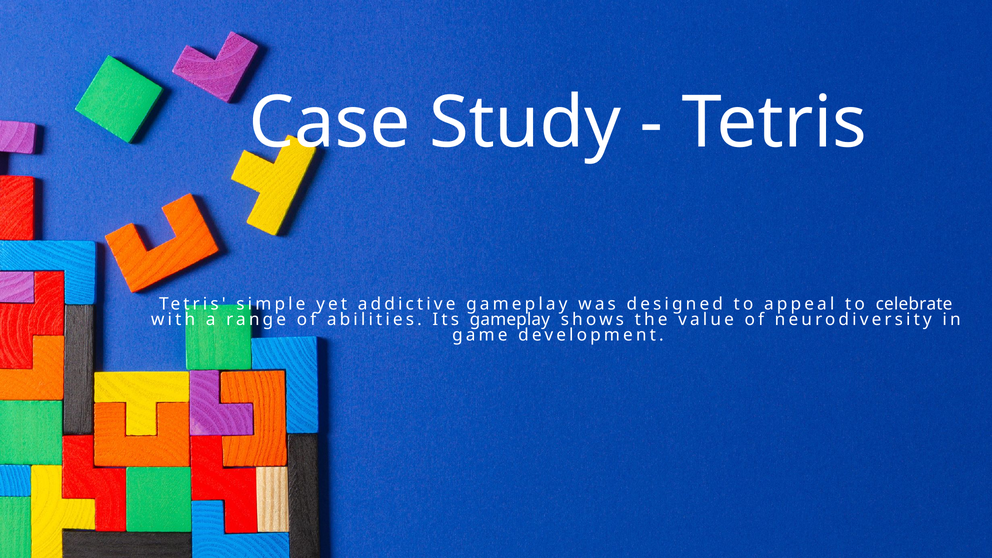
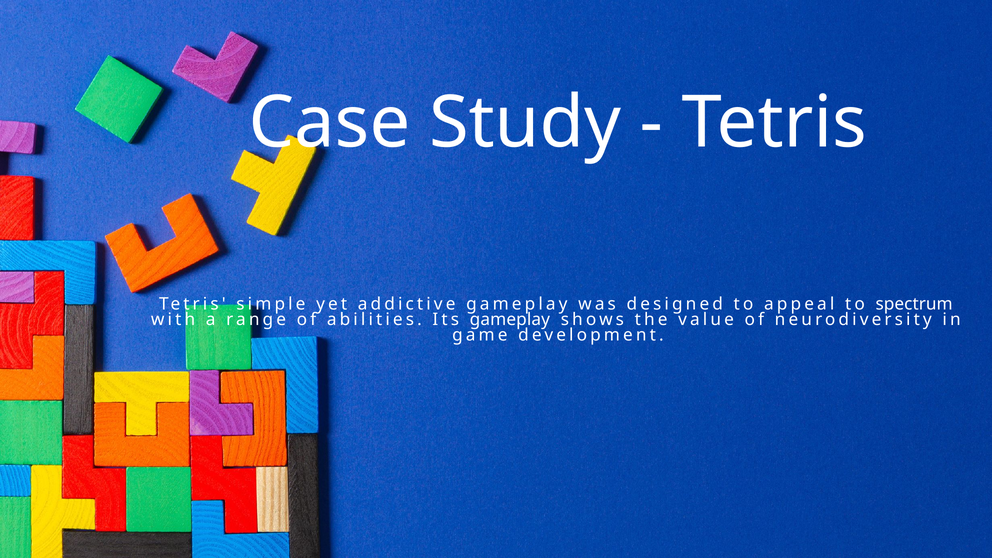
celebrate: celebrate -> spectrum
